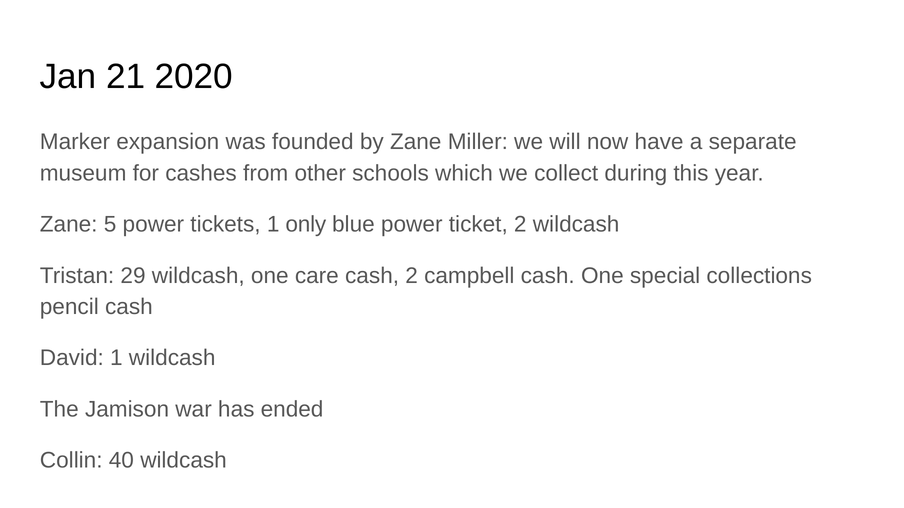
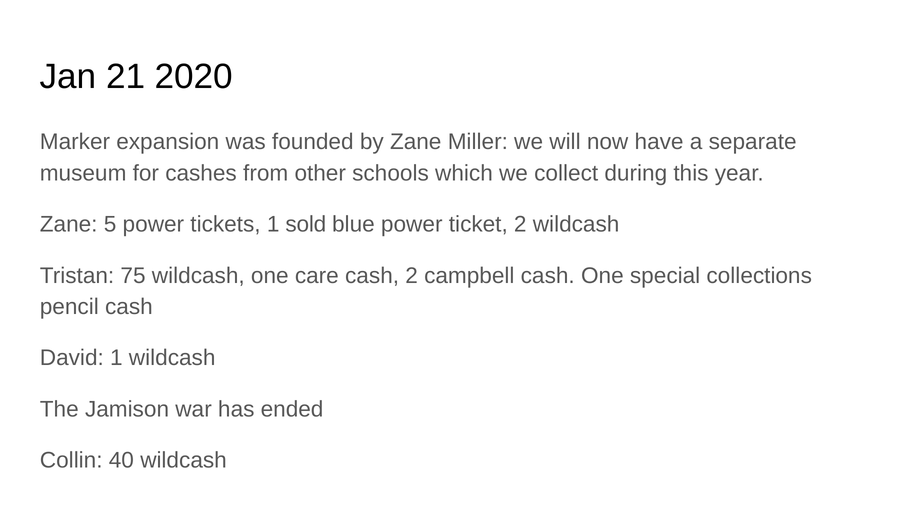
only: only -> sold
29: 29 -> 75
